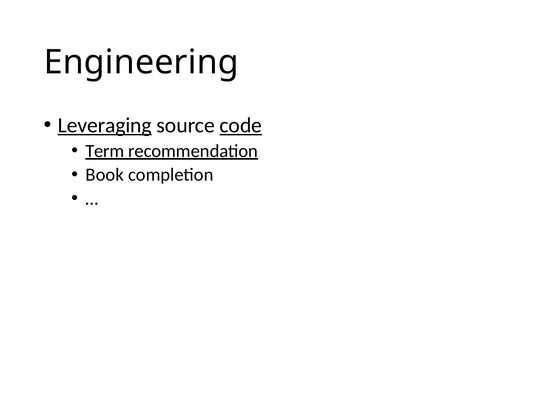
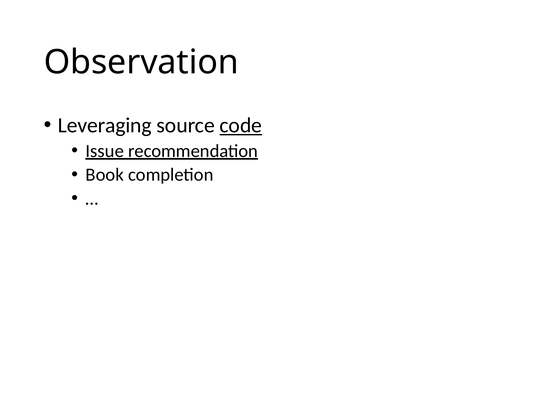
Engineering: Engineering -> Observation
Leveraging underline: present -> none
Term: Term -> Issue
